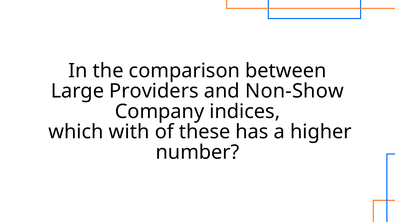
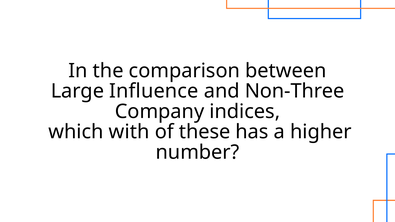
Providers: Providers -> Influence
Non-Show: Non-Show -> Non-Three
